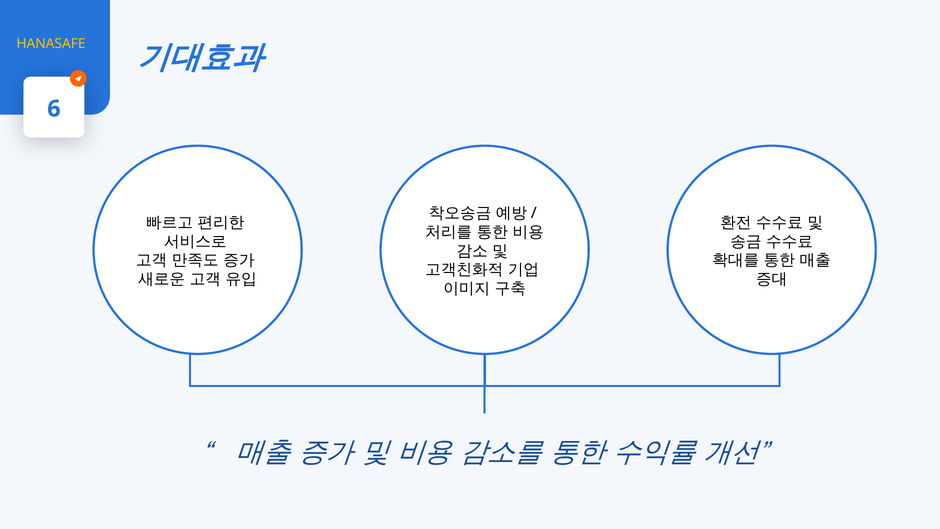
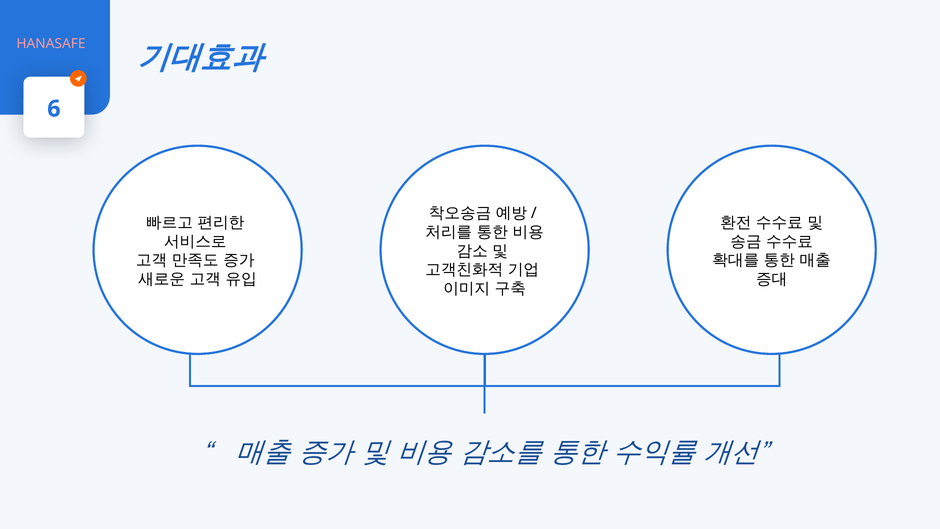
HANASAFE colour: yellow -> pink
